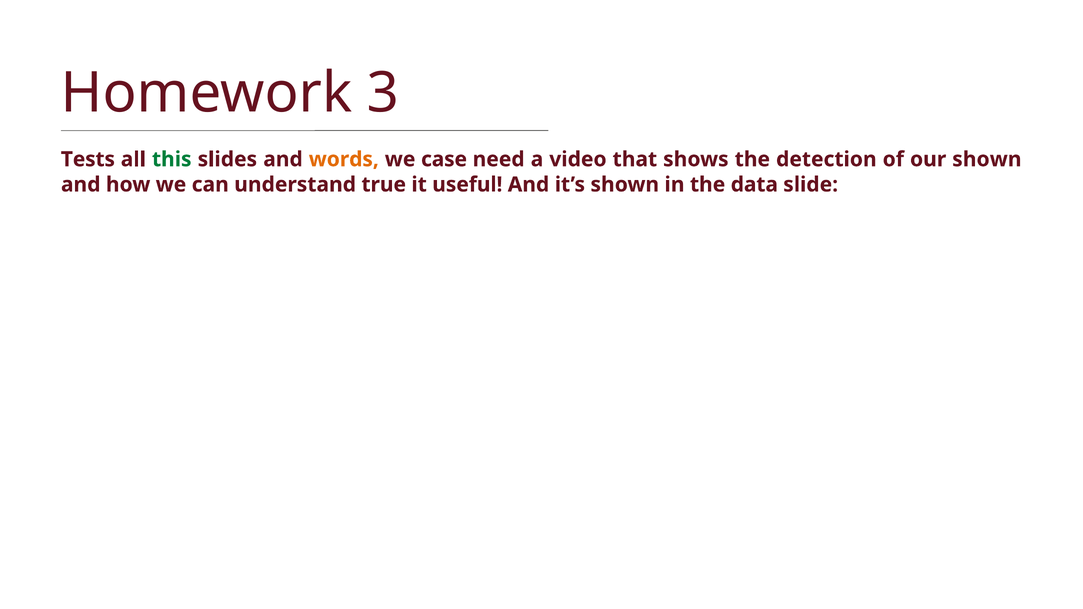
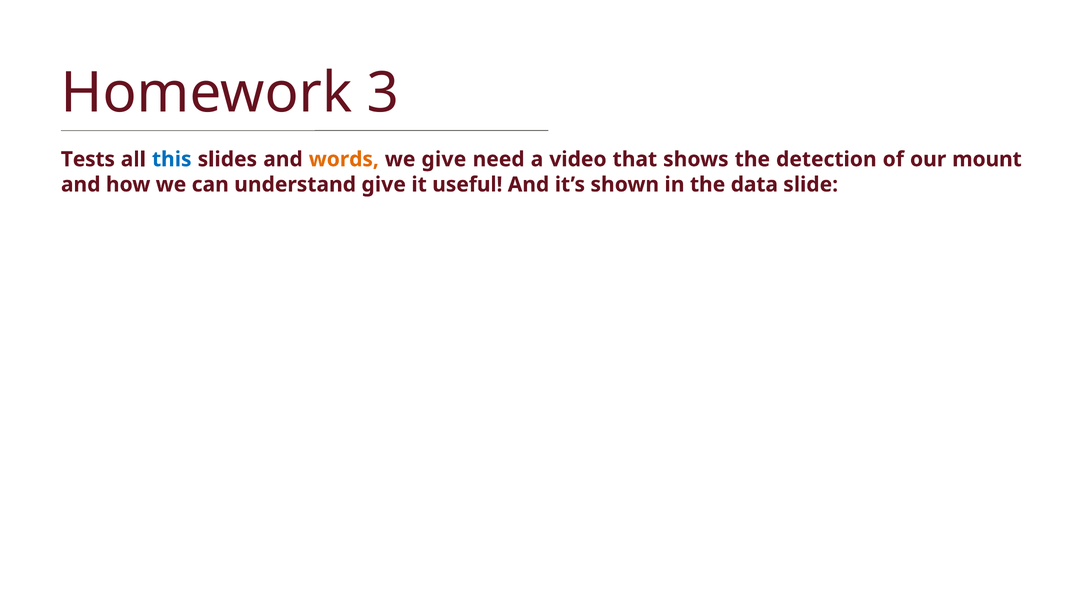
this colour: green -> blue
we case: case -> give
our shown: shown -> mount
understand true: true -> give
